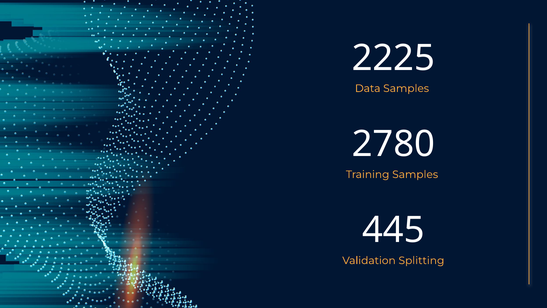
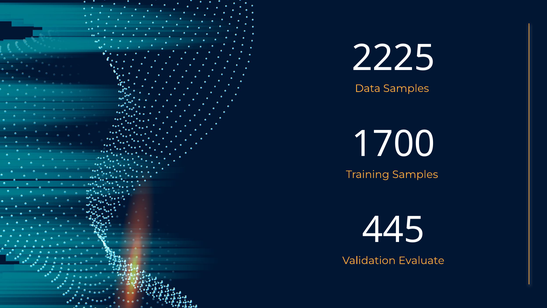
2780: 2780 -> 1700
Splitting: Splitting -> Evaluate
